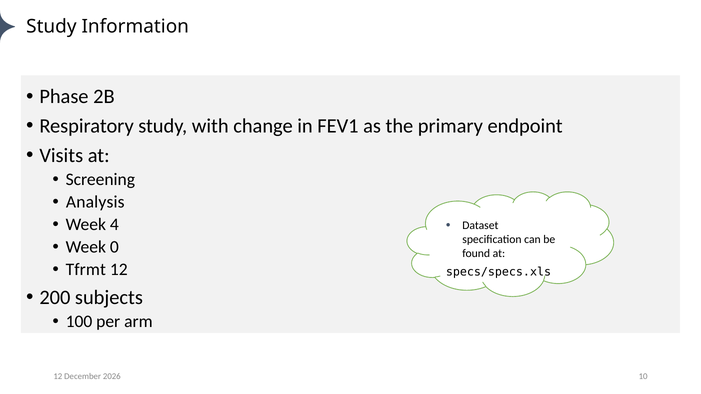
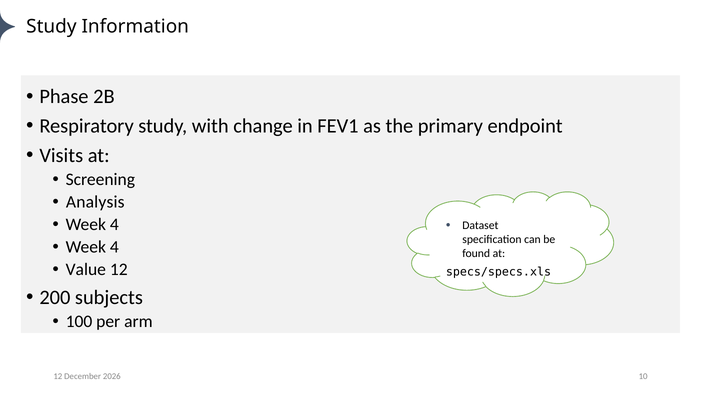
0 at (114, 247): 0 -> 4
Tfrmt: Tfrmt -> Value
